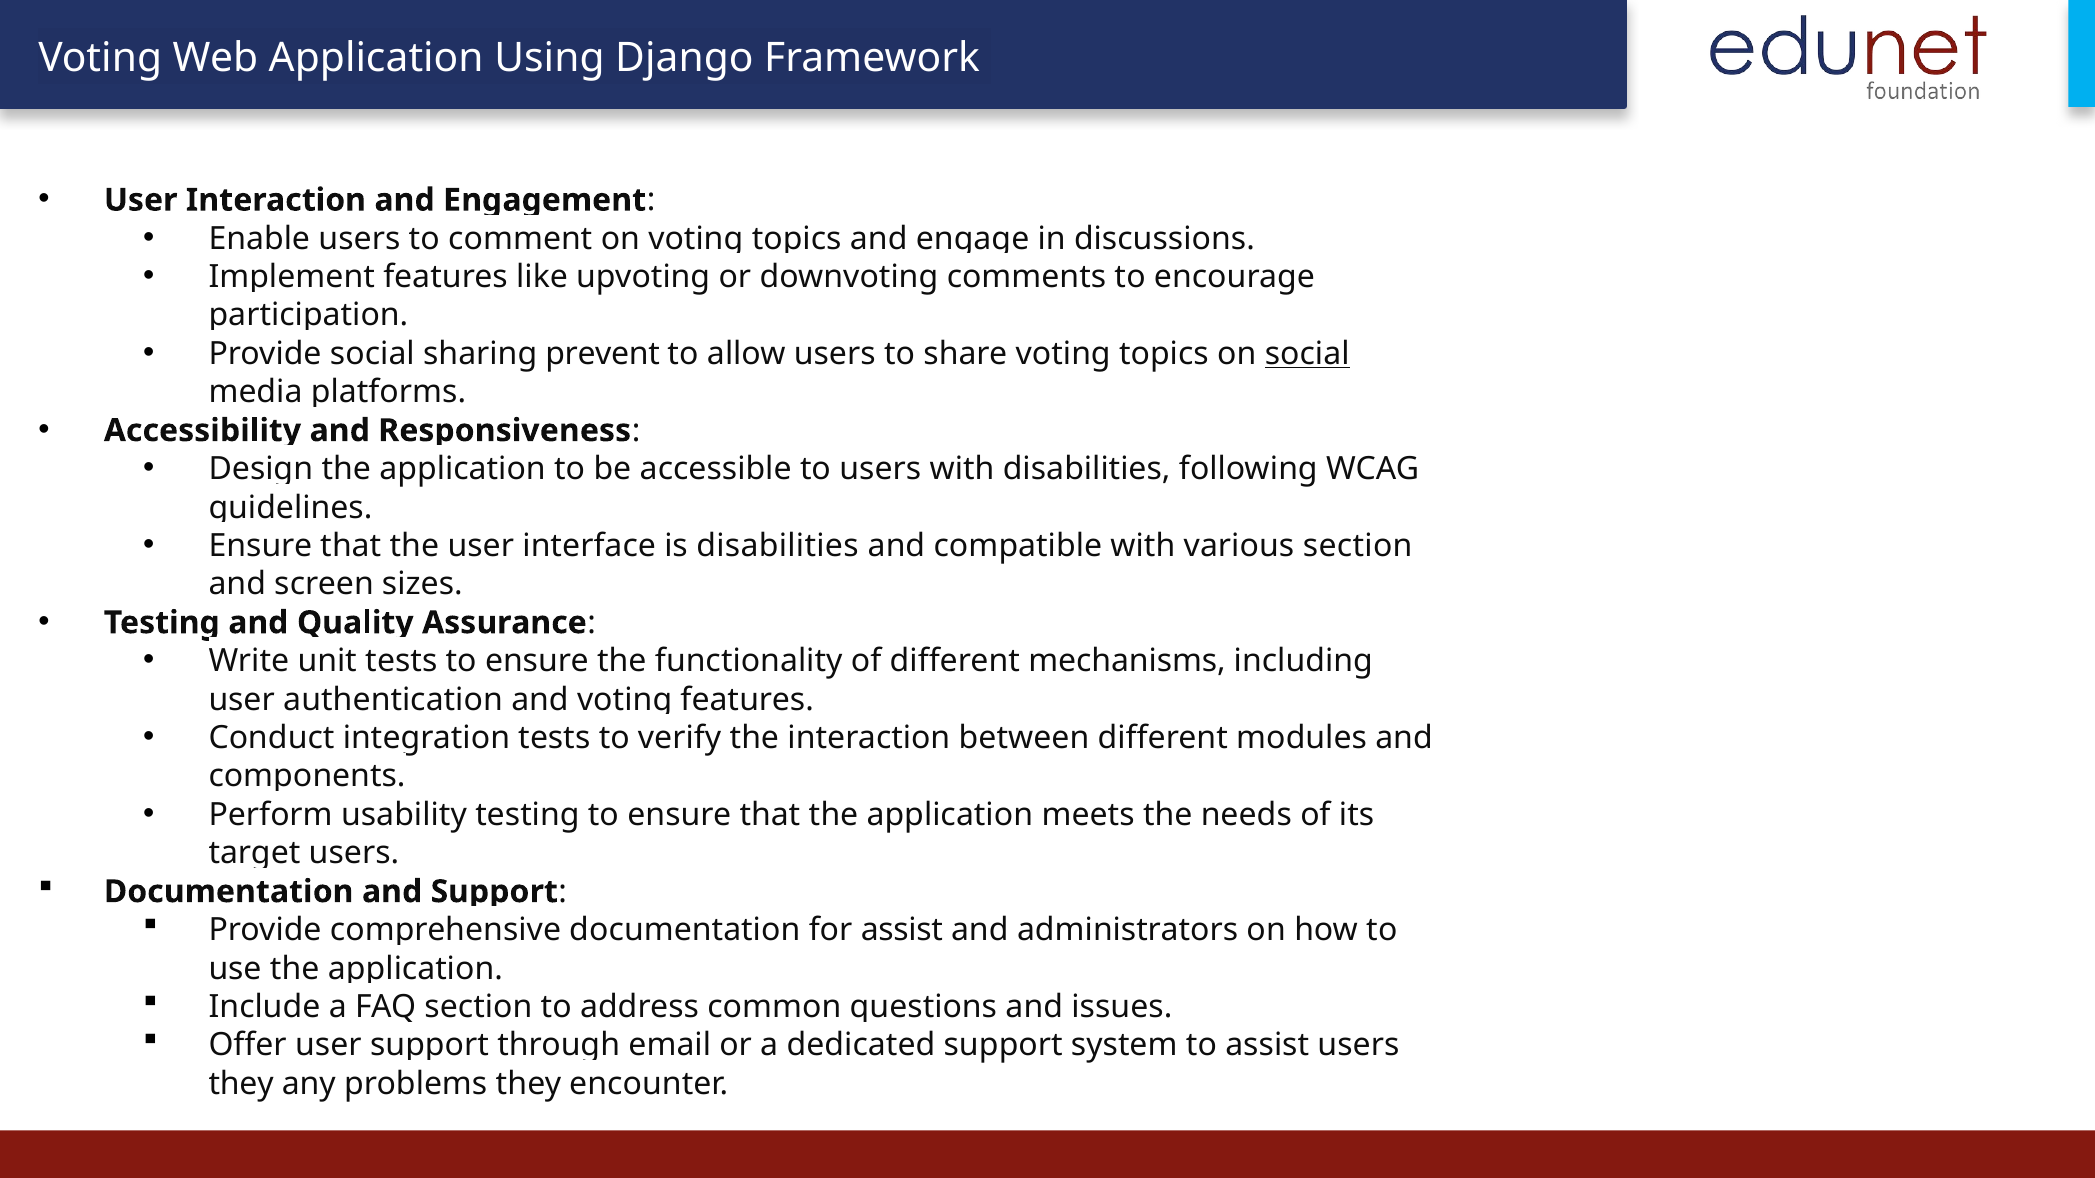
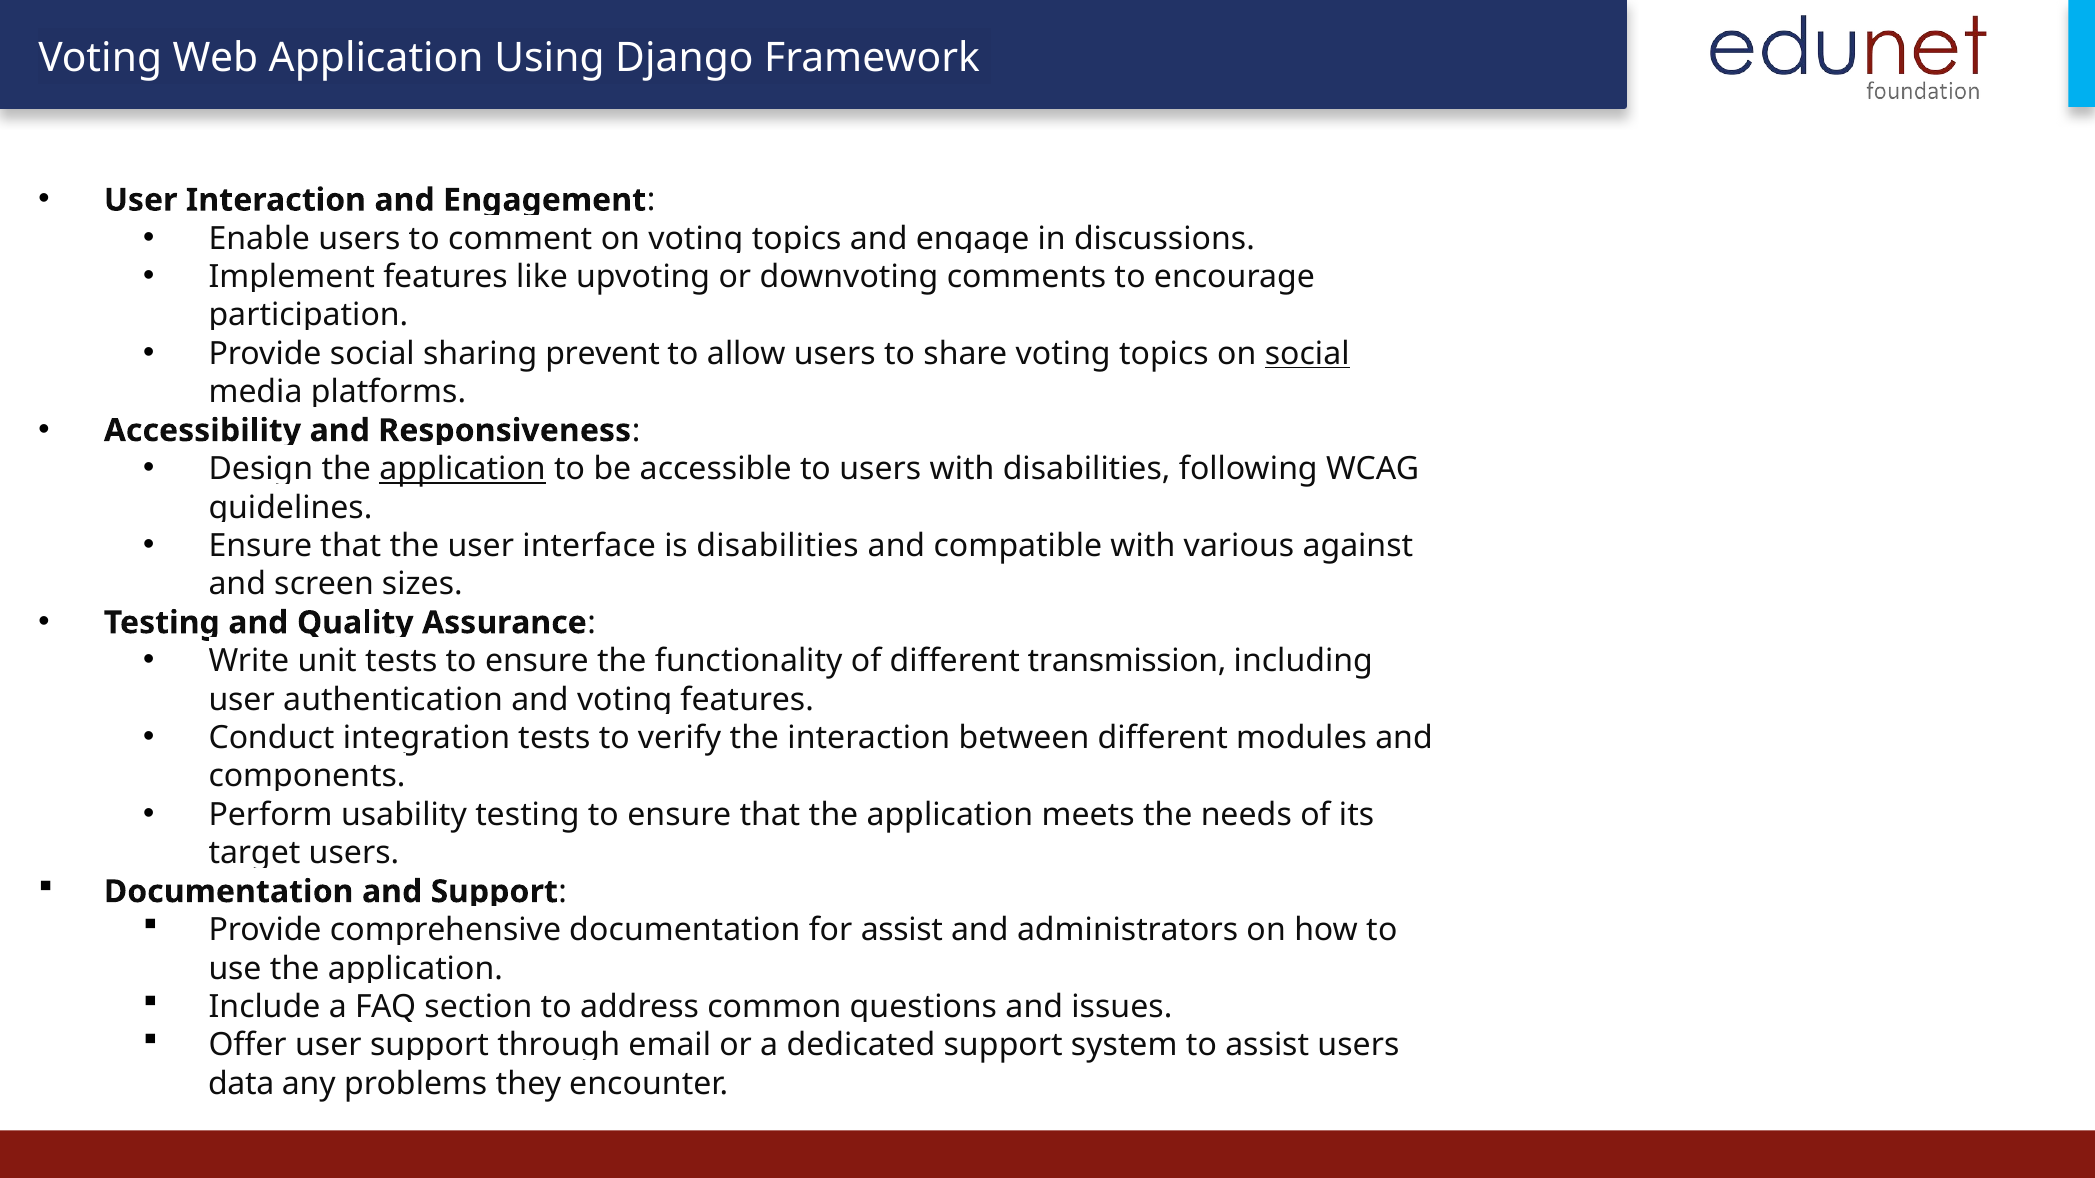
application at (463, 469) underline: none -> present
various section: section -> against
mechanisms: mechanisms -> transmission
they at (241, 1084): they -> data
